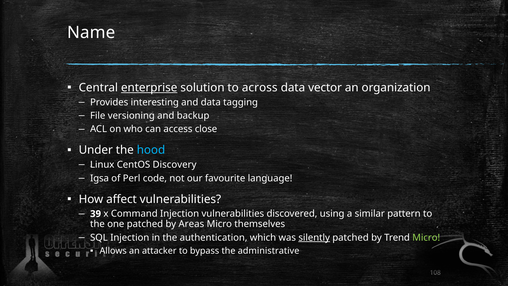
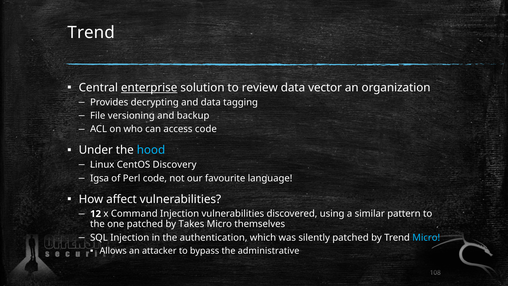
Name at (91, 33): Name -> Trend
across: across -> review
interesting: interesting -> decrypting
access close: close -> code
39: 39 -> 12
Areas: Areas -> Takes
silently underline: present -> none
Micro at (426, 237) colour: light green -> light blue
